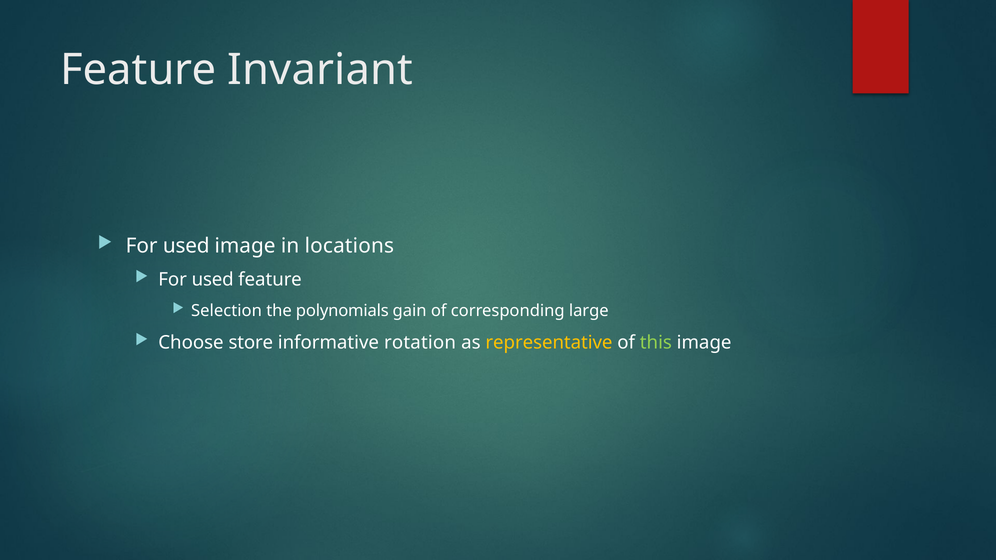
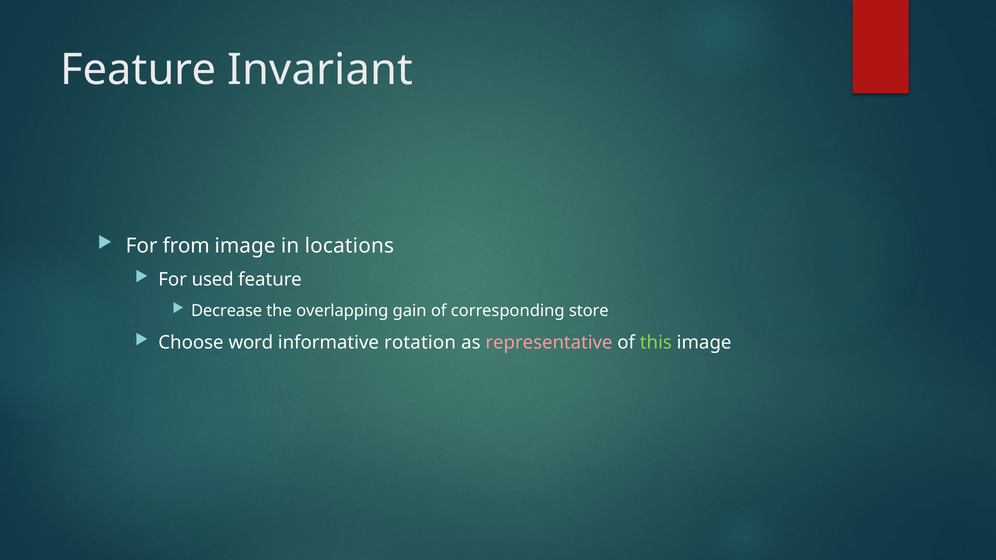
used at (186, 246): used -> from
Selection: Selection -> Decrease
polynomials: polynomials -> overlapping
large: large -> store
store: store -> word
representative colour: yellow -> pink
